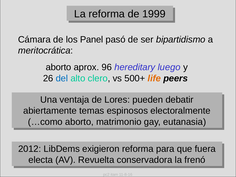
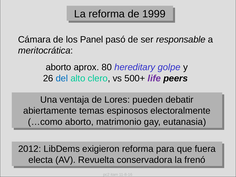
bipartidismo: bipartidismo -> responsable
96: 96 -> 80
luego: luego -> golpe
life colour: orange -> purple
